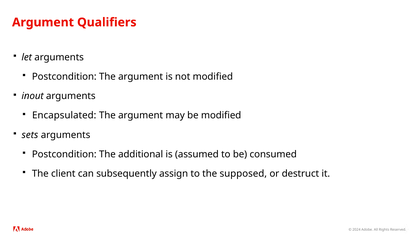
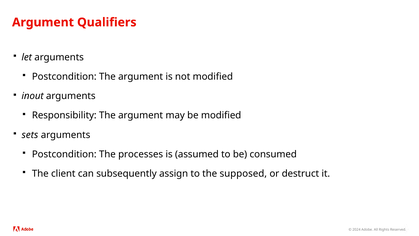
Encapsulated: Encapsulated -> Responsibility
additional: additional -> processes
